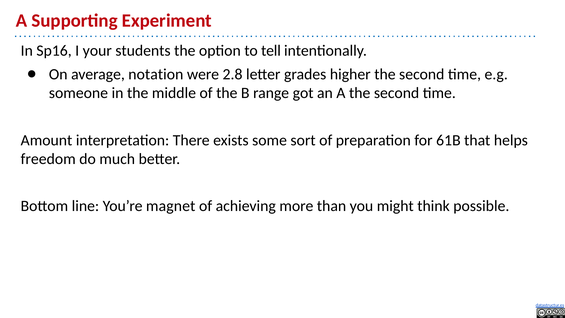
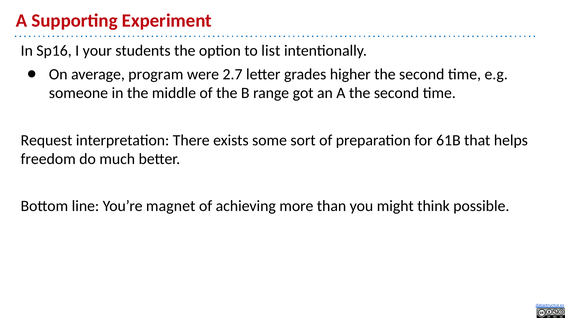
tell: tell -> list
notation: notation -> program
2.8: 2.8 -> 2.7
Amount: Amount -> Request
